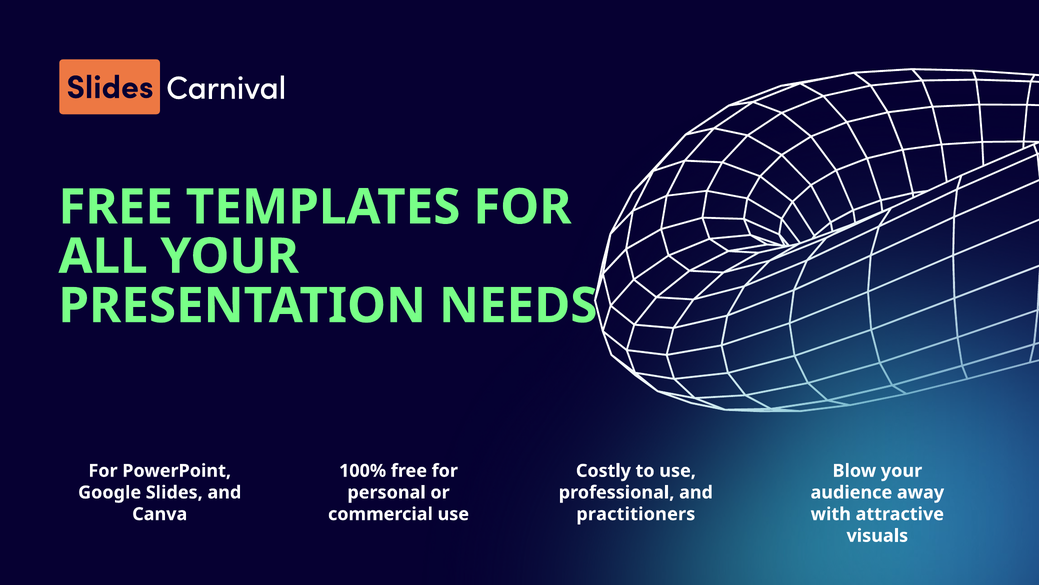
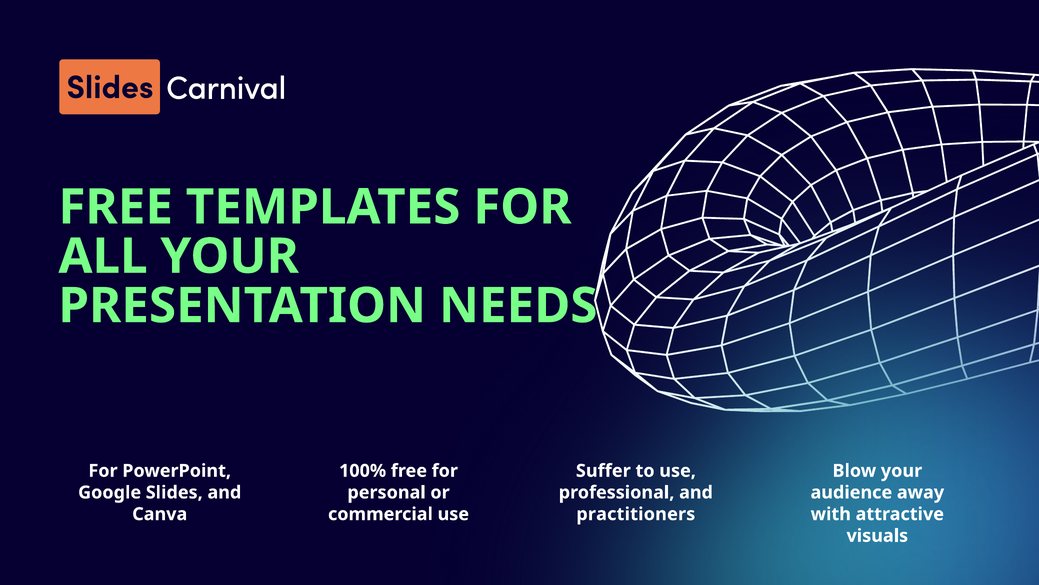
Costly: Costly -> Suffer
